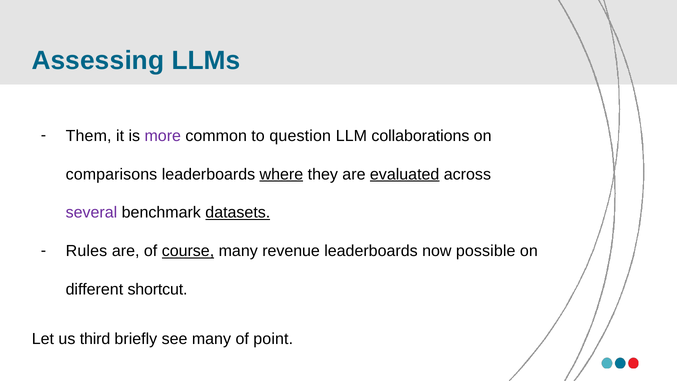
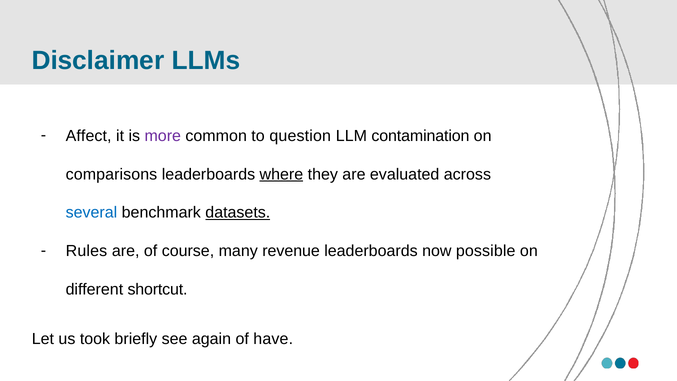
Assessing: Assessing -> Disclaimer
Them: Them -> Affect
collaborations: collaborations -> contamination
evaluated underline: present -> none
several colour: purple -> blue
course underline: present -> none
third: third -> took
see many: many -> again
point: point -> have
